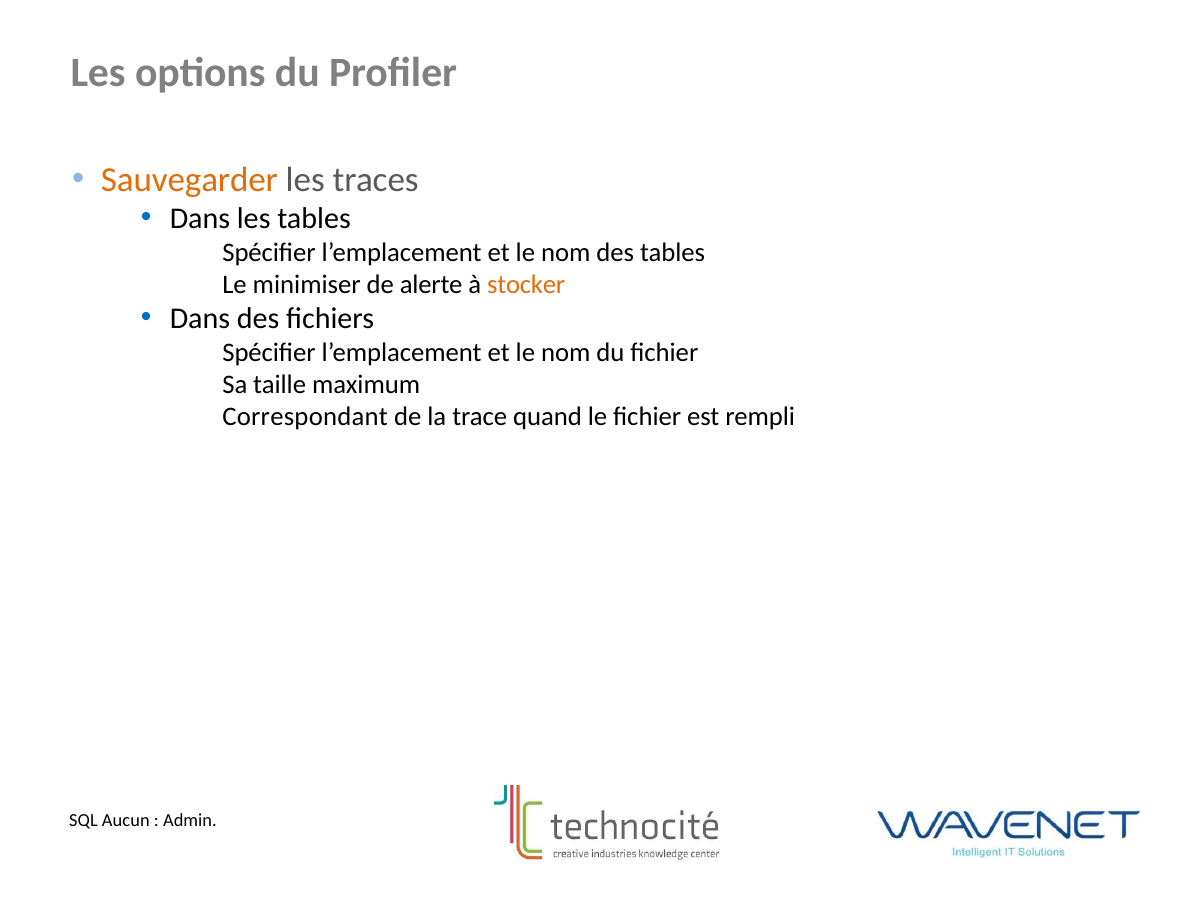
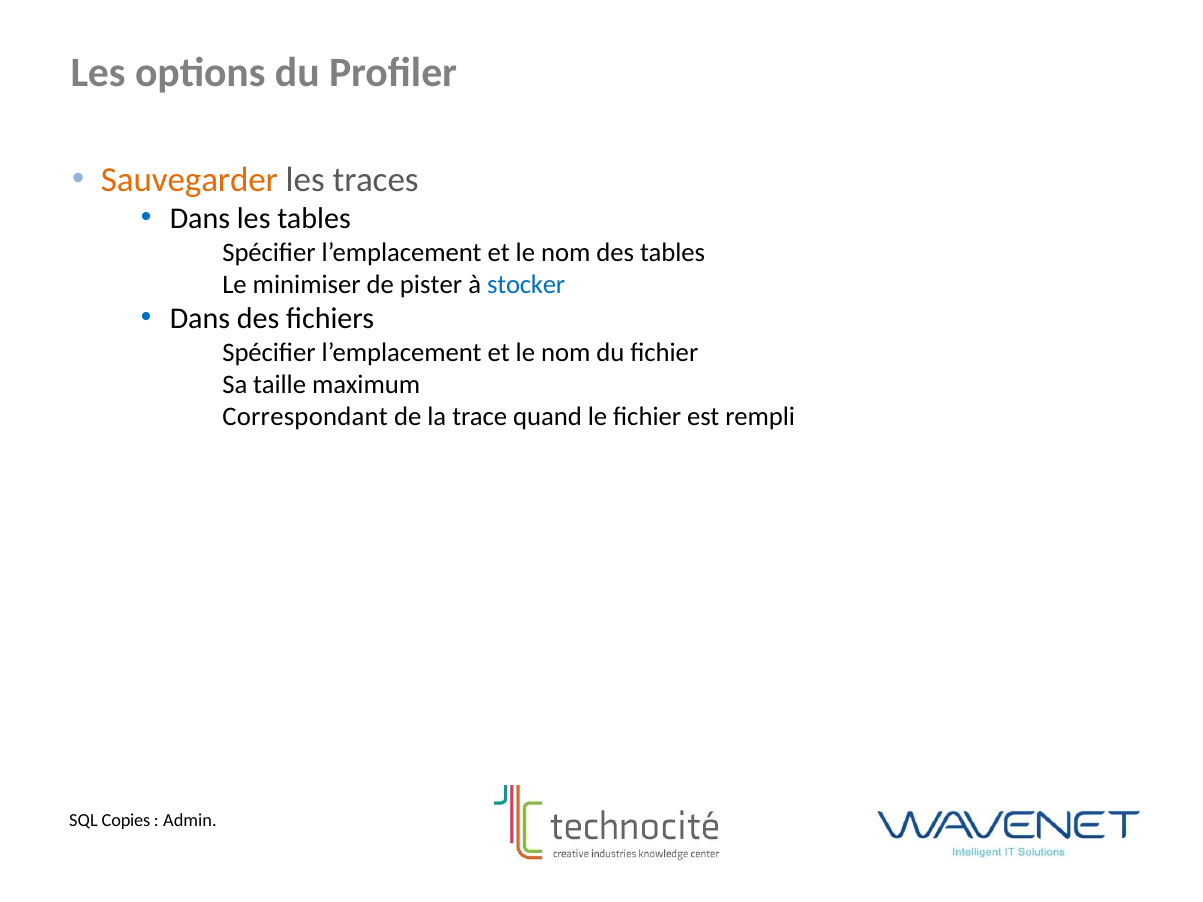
alerte: alerte -> pister
stocker colour: orange -> blue
Aucun: Aucun -> Copies
